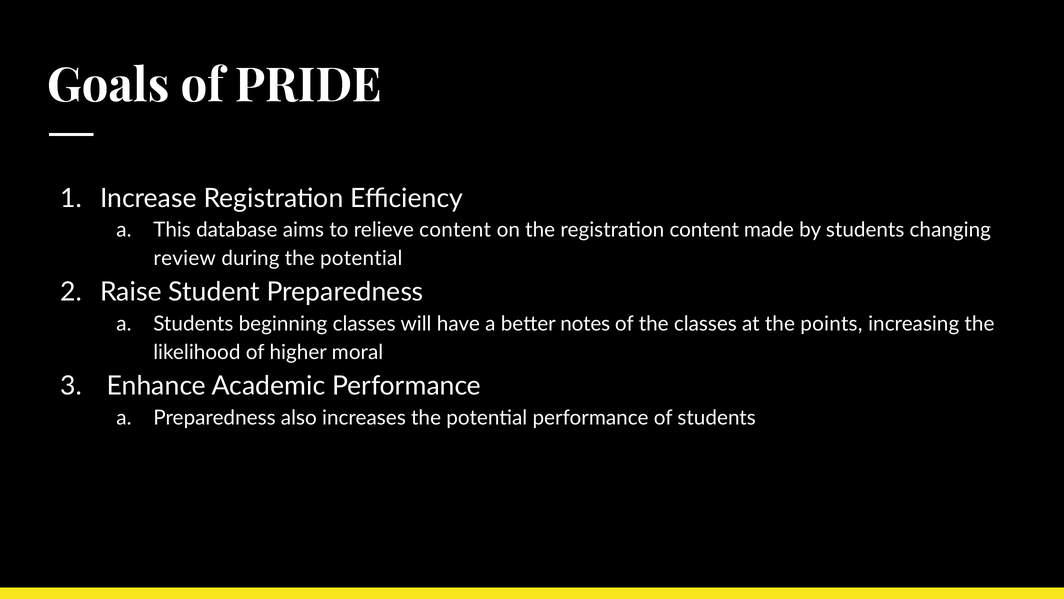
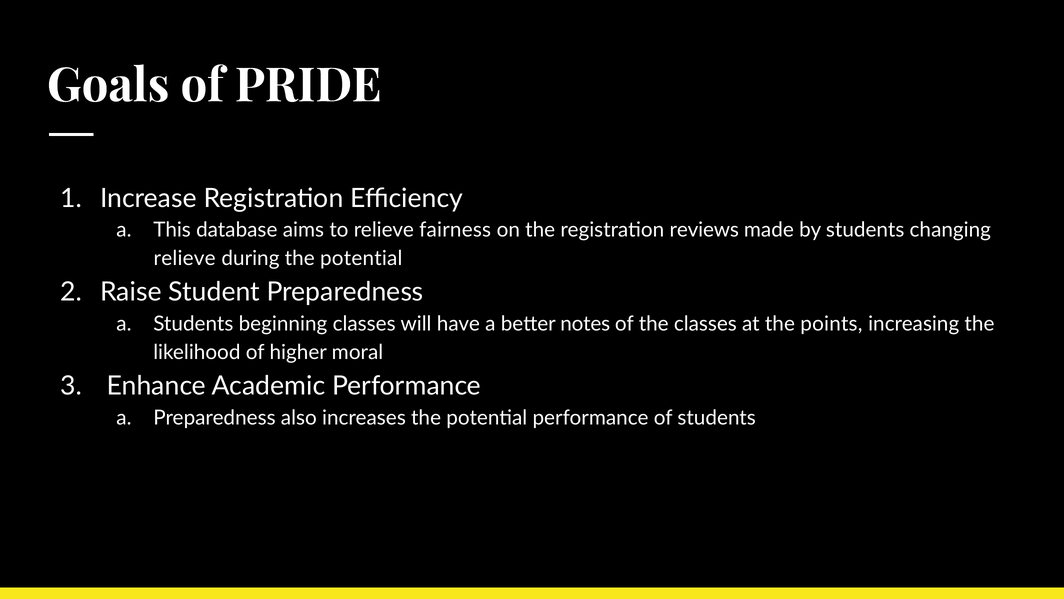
relieve content: content -> fairness
registration content: content -> reviews
review at (185, 258): review -> relieve
